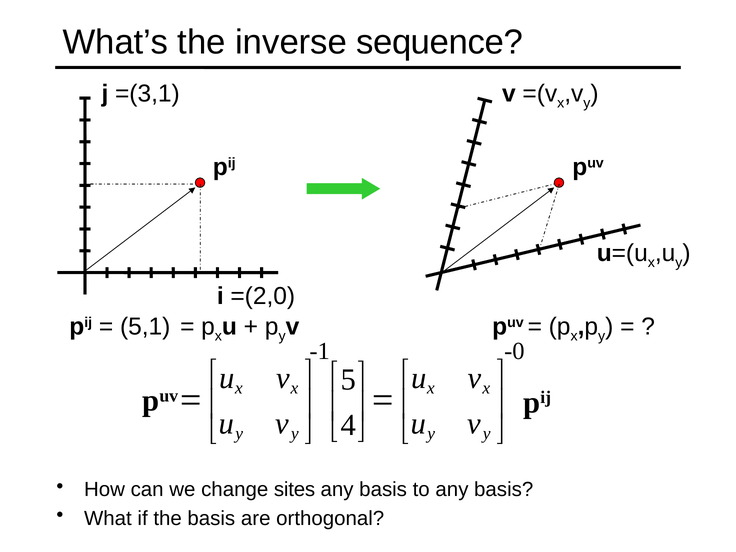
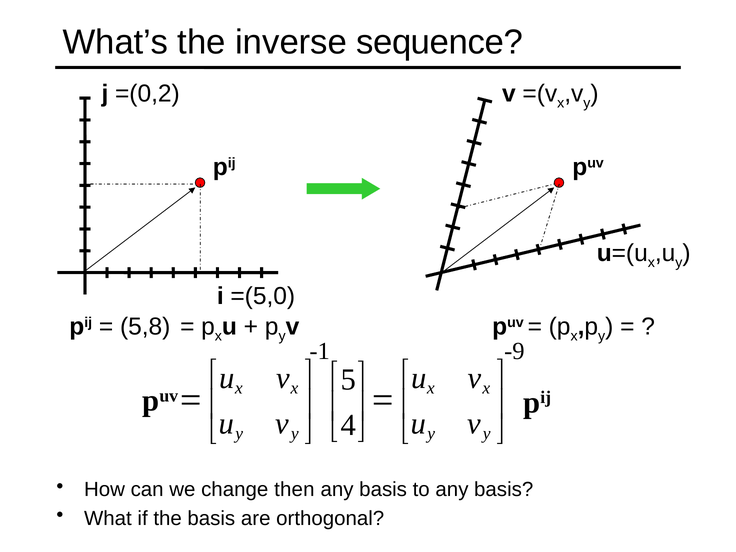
=(3,1: =(3,1 -> =(0,2
=(2,0: =(2,0 -> =(5,0
5,1: 5,1 -> 5,8
-0: -0 -> -9
sites: sites -> then
